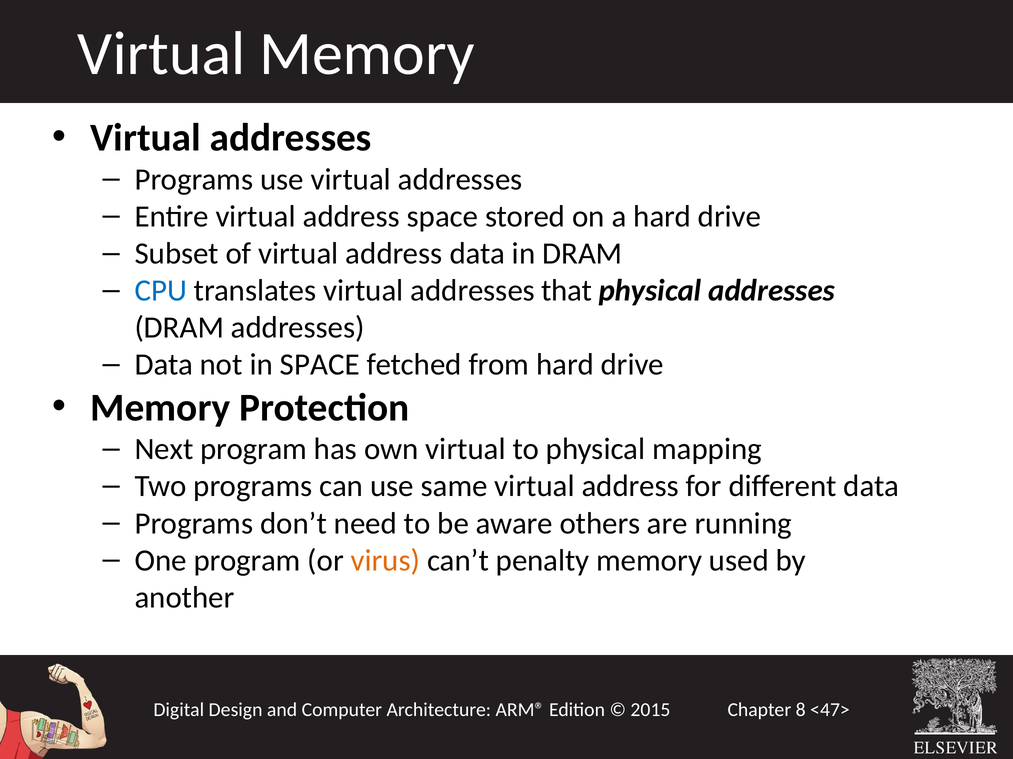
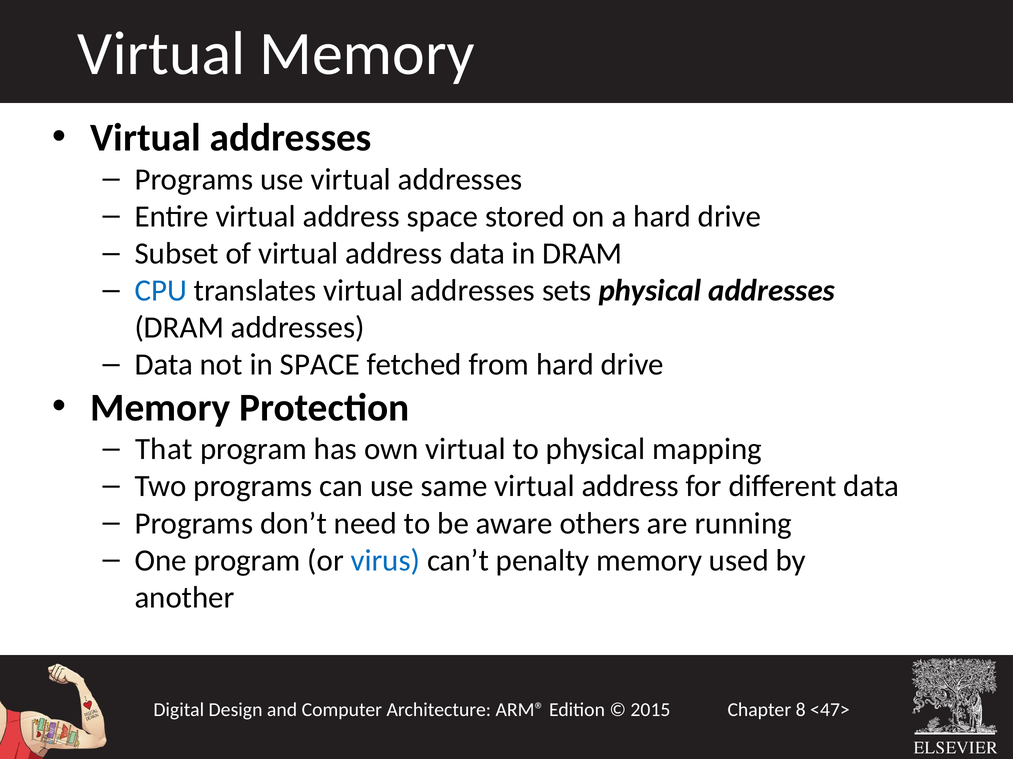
that: that -> sets
Next: Next -> That
virus colour: orange -> blue
